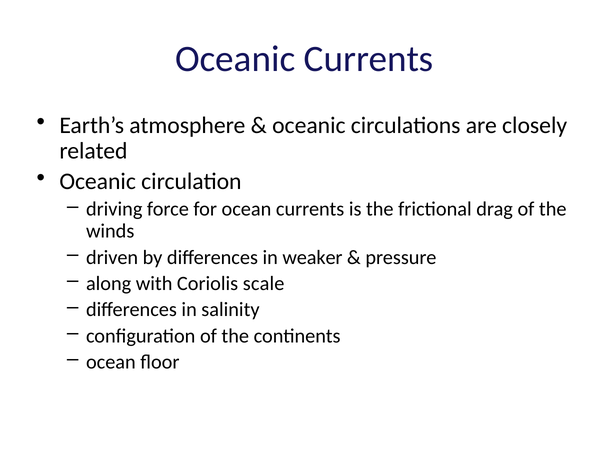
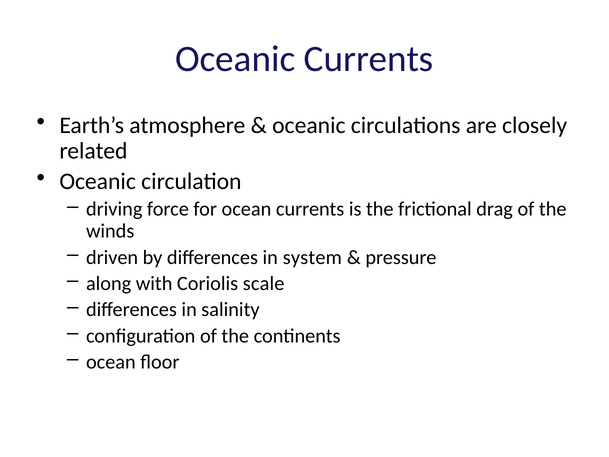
weaker: weaker -> system
